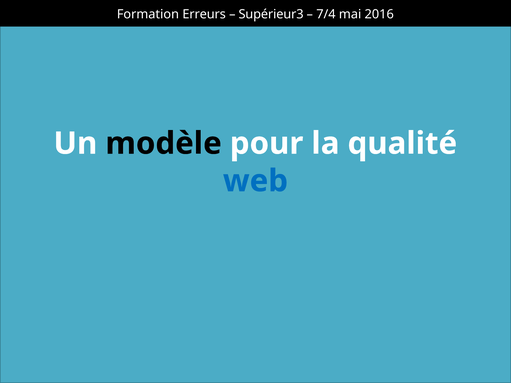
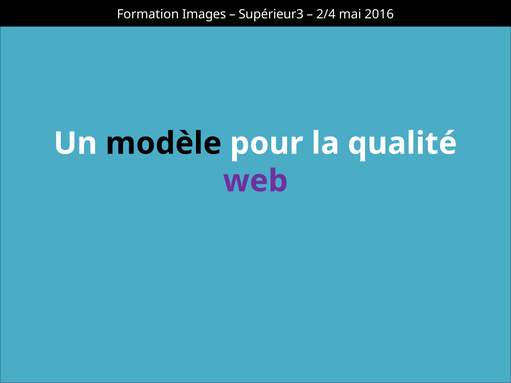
Erreurs: Erreurs -> Images
7/4: 7/4 -> 2/4
web colour: blue -> purple
